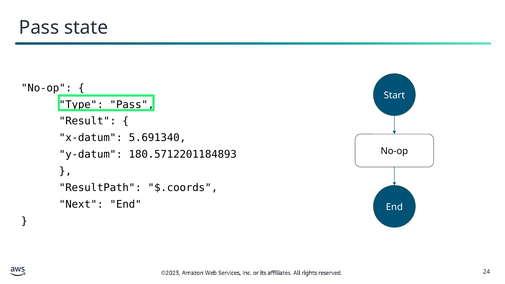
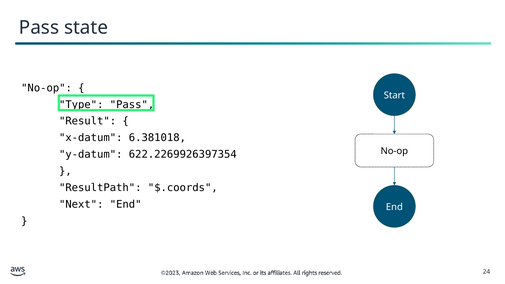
5.691340: 5.691340 -> 6.381018
180.5712201184893: 180.5712201184893 -> 622.2269926397354
